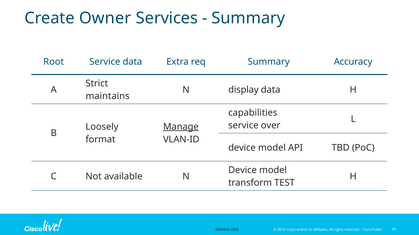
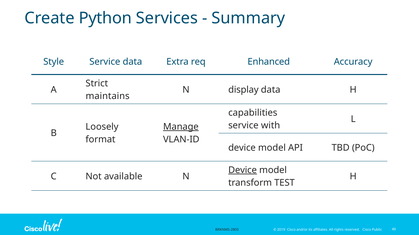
Owner: Owner -> Python
Root: Root -> Style
req Summary: Summary -> Enhanced
over: over -> with
Device at (243, 171) underline: none -> present
